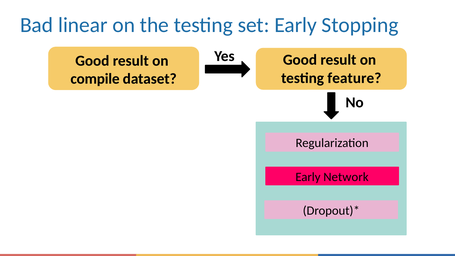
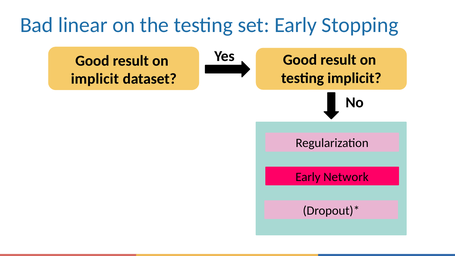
testing feature: feature -> implicit
compile at (95, 79): compile -> implicit
